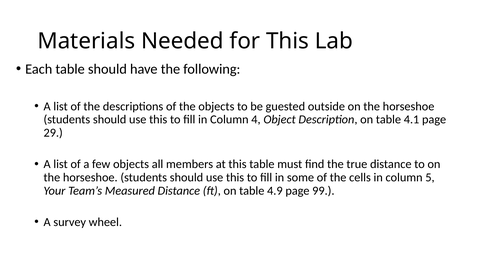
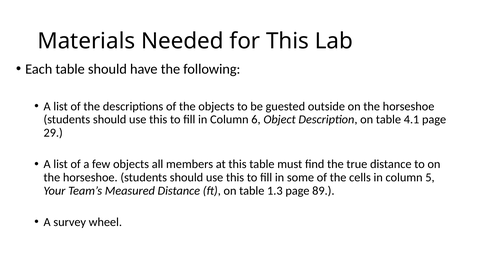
4: 4 -> 6
4.9: 4.9 -> 1.3
99: 99 -> 89
